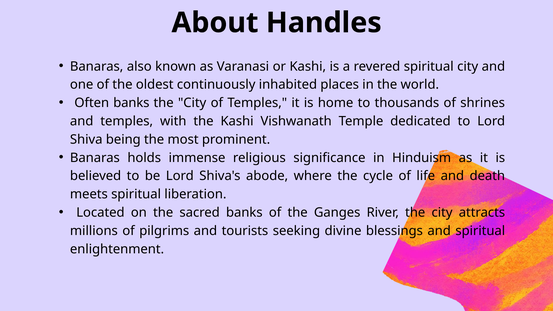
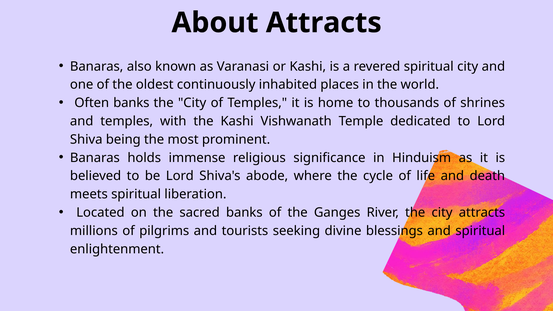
About Handles: Handles -> Attracts
